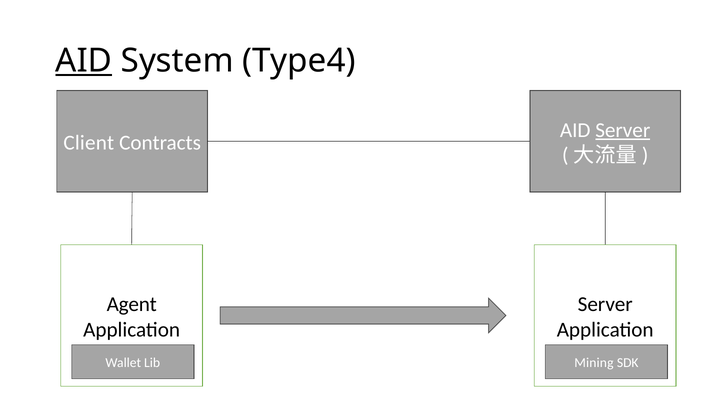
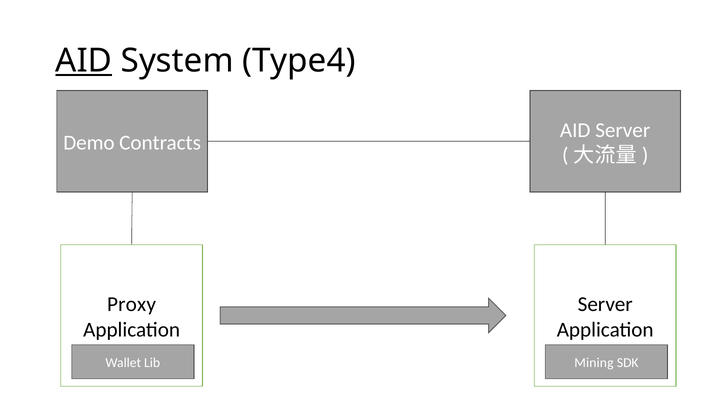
Server at (623, 130) underline: present -> none
Client: Client -> Demo
Agent: Agent -> Proxy
